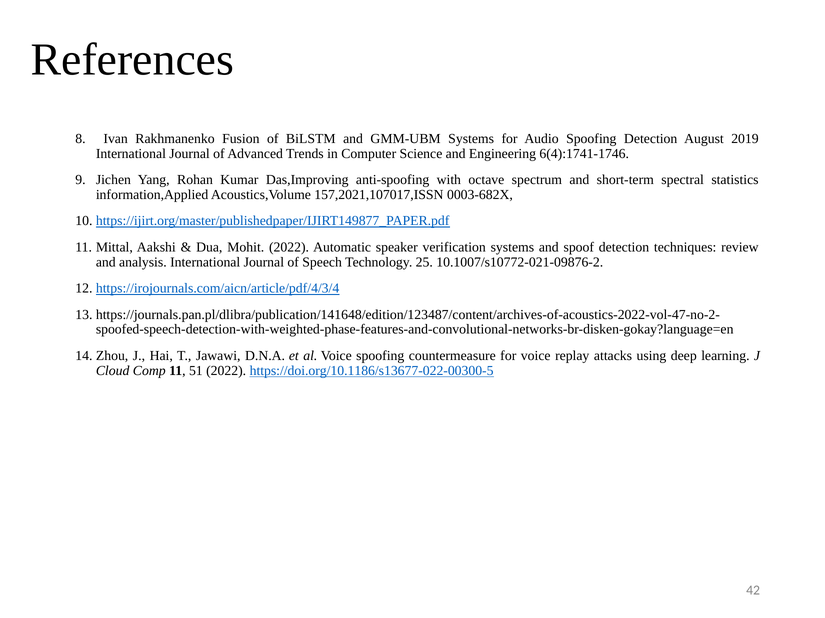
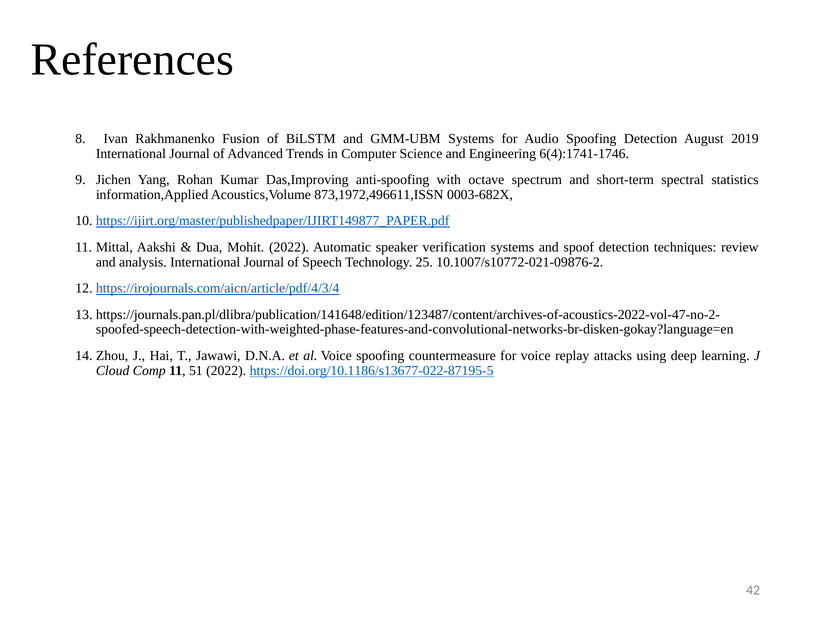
157,2021,107017,ISSN: 157,2021,107017,ISSN -> 873,1972,496611,ISSN
https://doi.org/10.1186/s13677-022-00300-5: https://doi.org/10.1186/s13677-022-00300-5 -> https://doi.org/10.1186/s13677-022-87195-5
